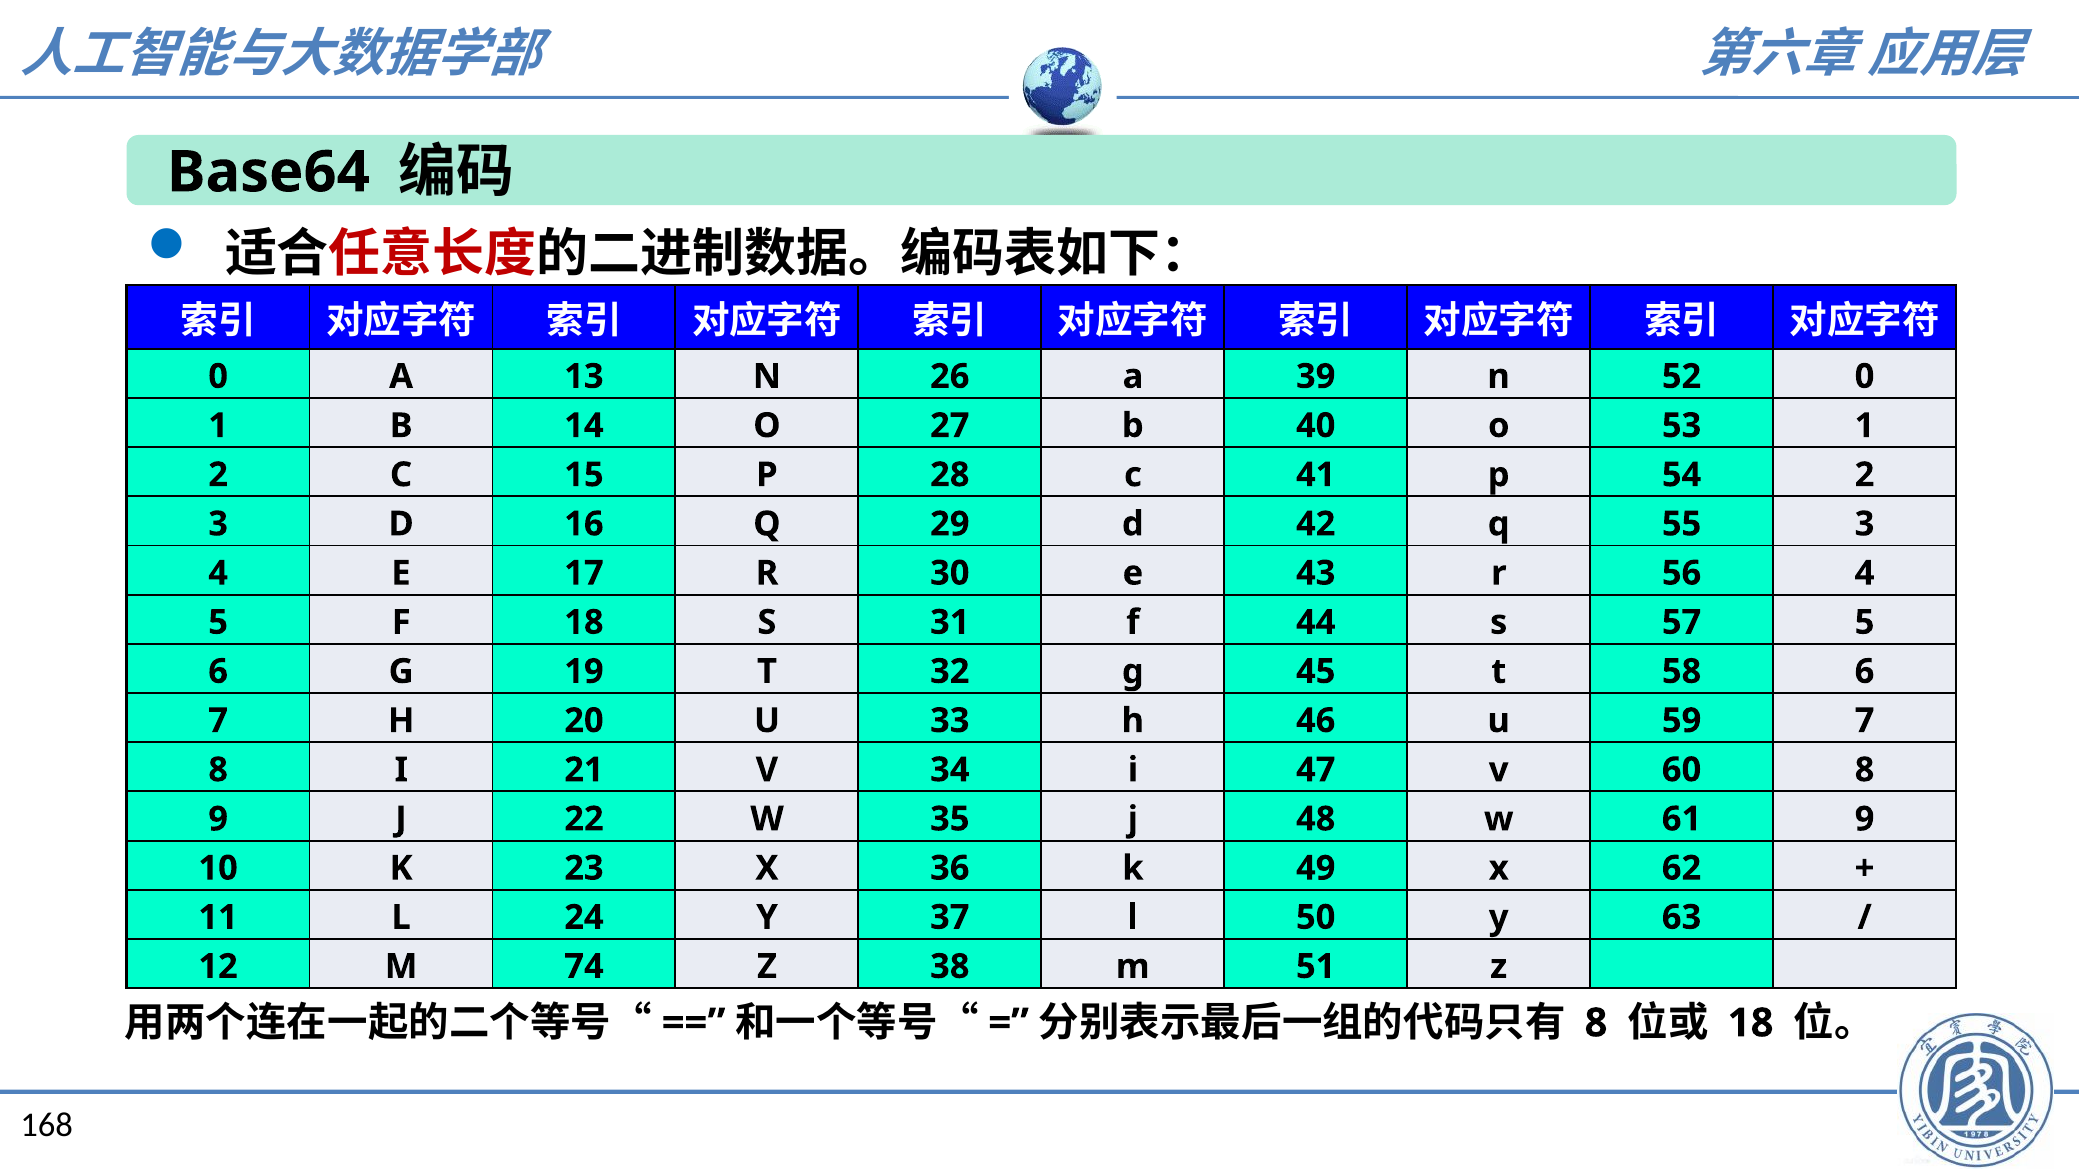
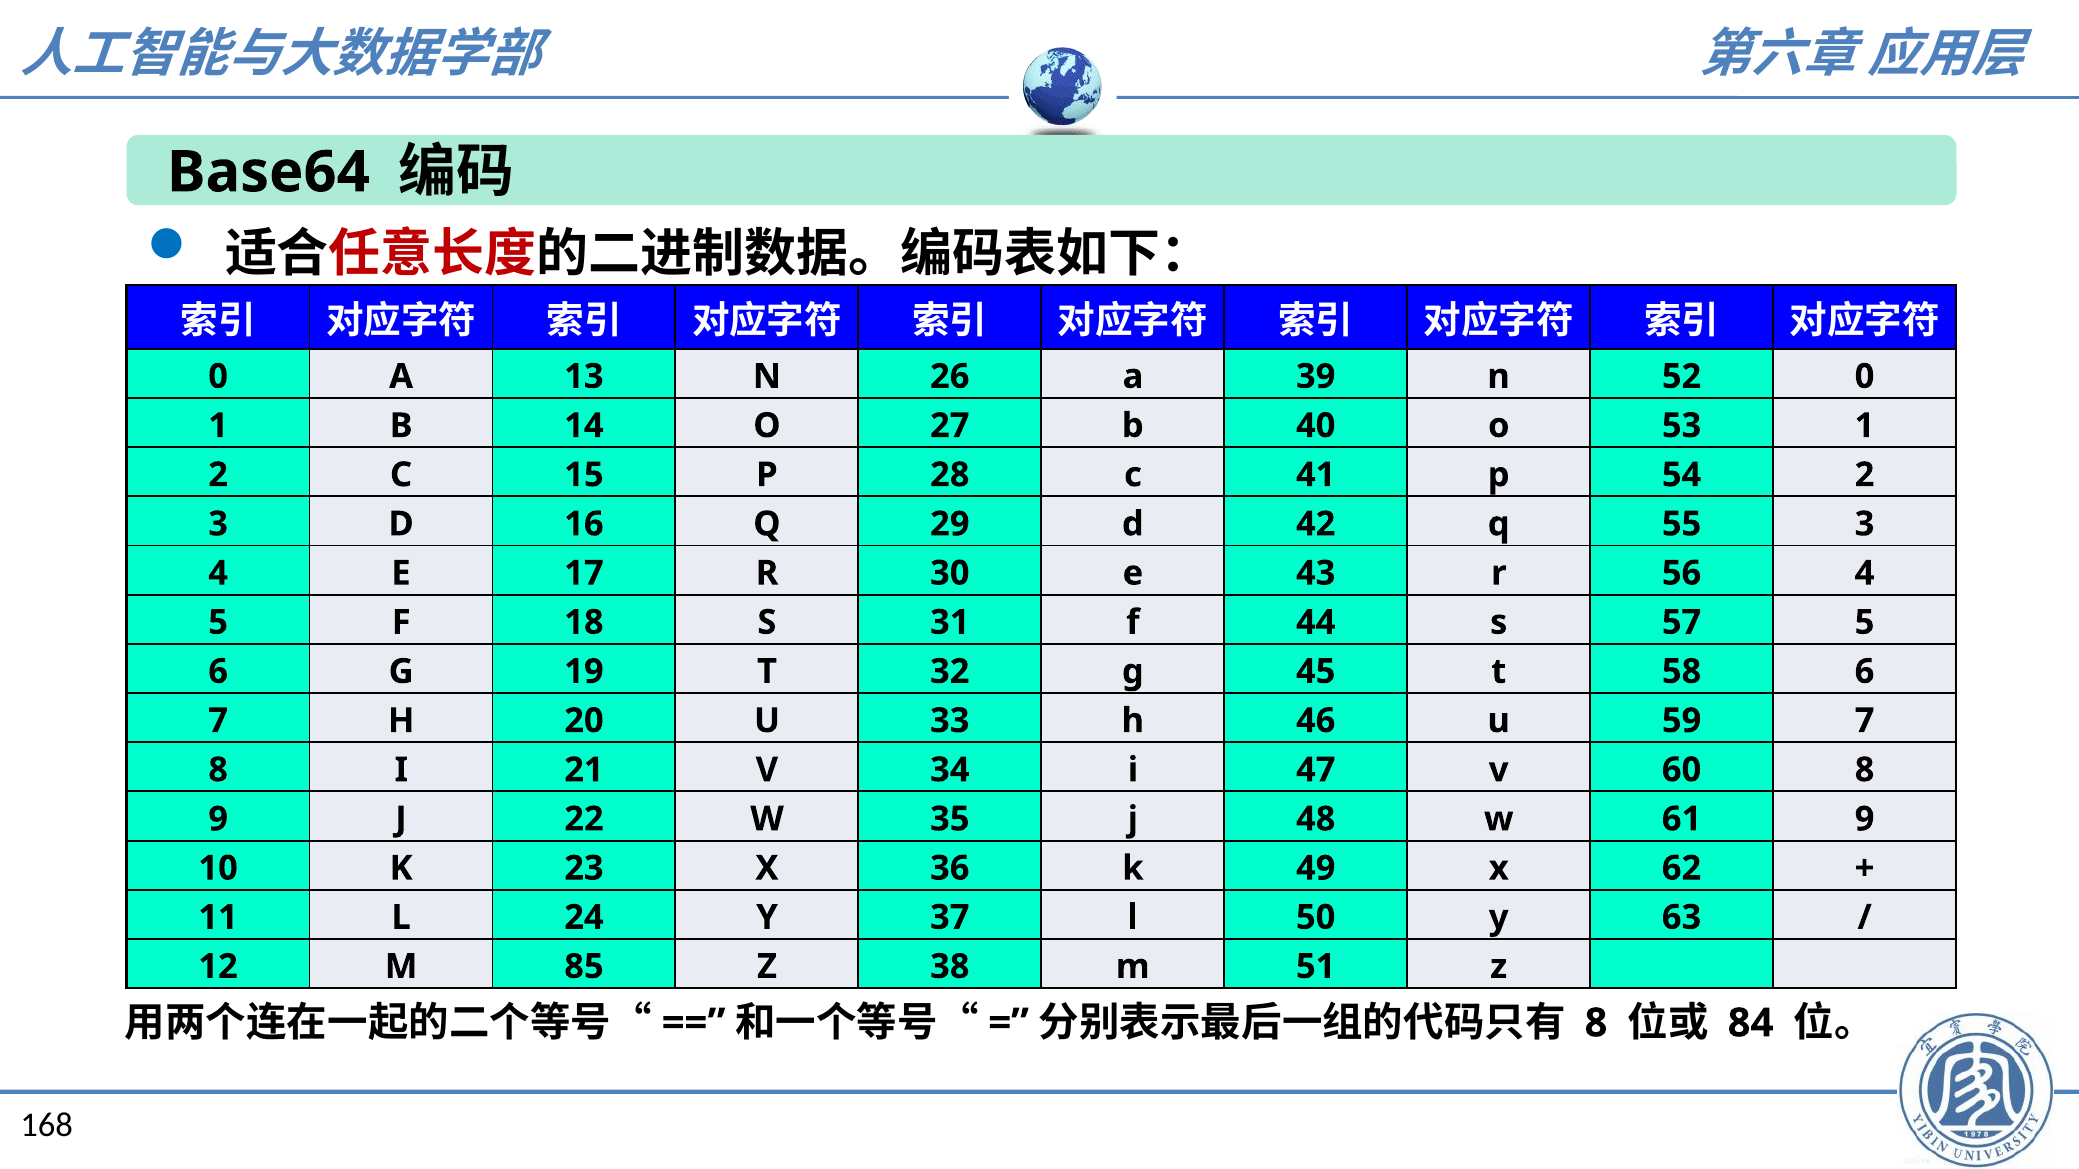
74: 74 -> 85
18 at (1751, 1023): 18 -> 84
